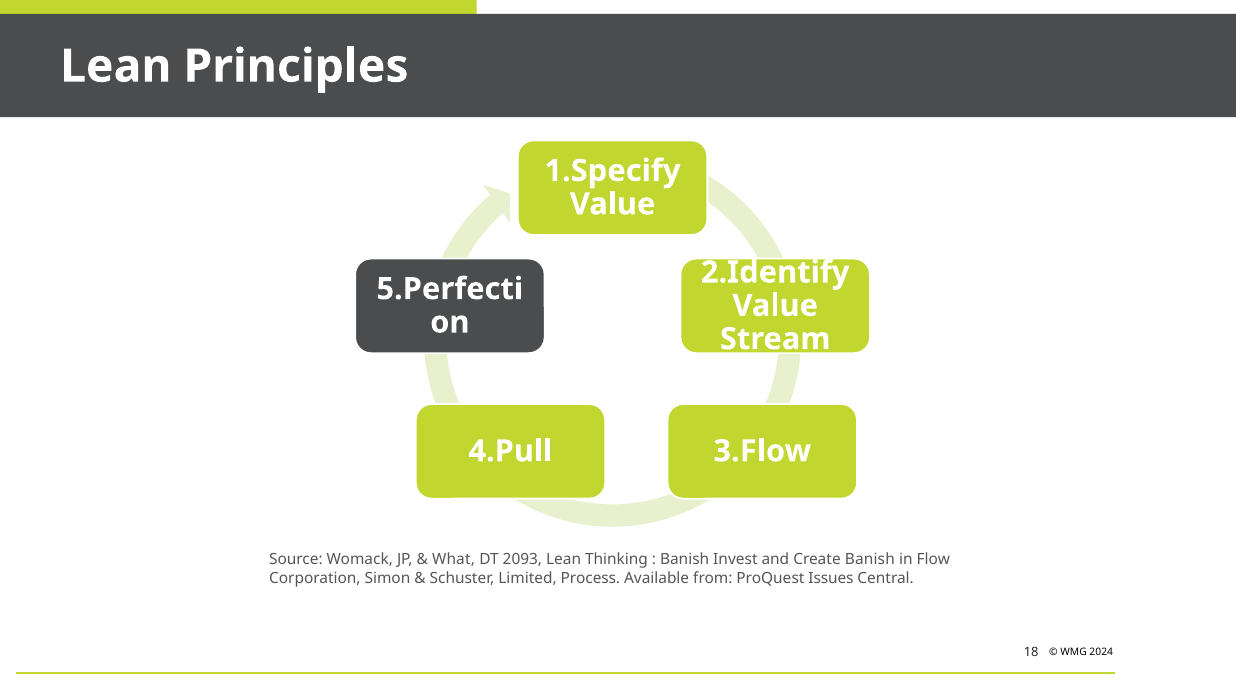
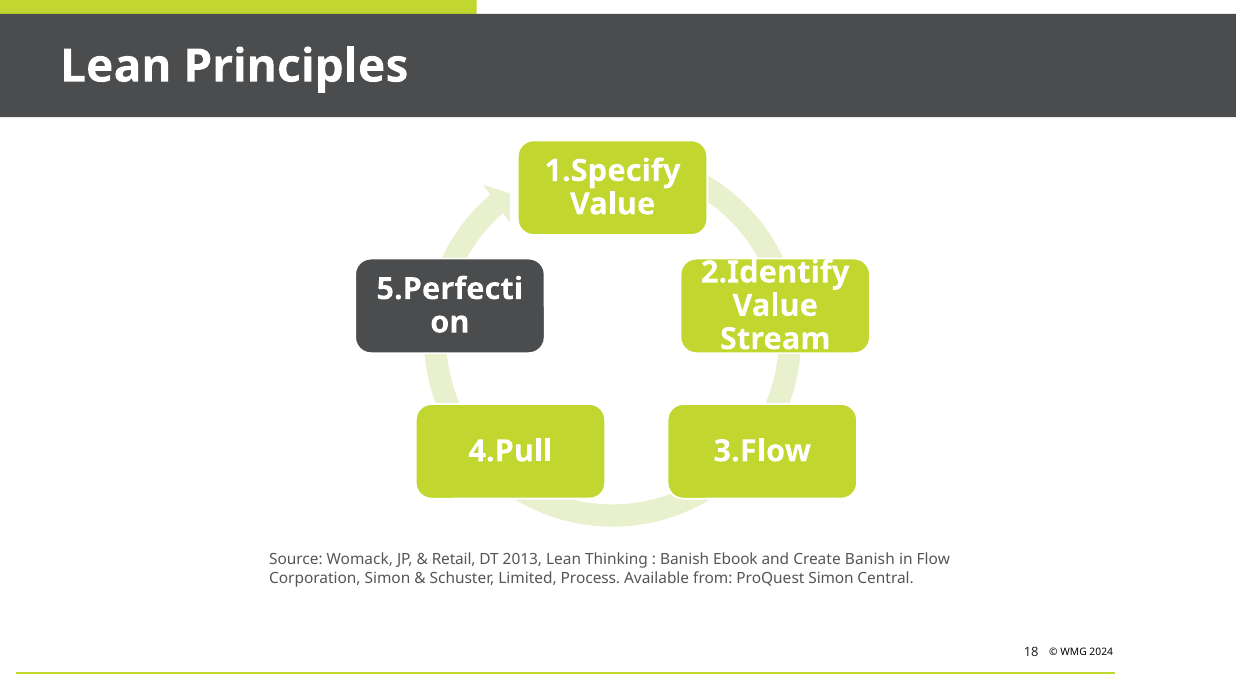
What: What -> Retail
2093: 2093 -> 2013
Invest: Invest -> Ebook
ProQuest Issues: Issues -> Simon
